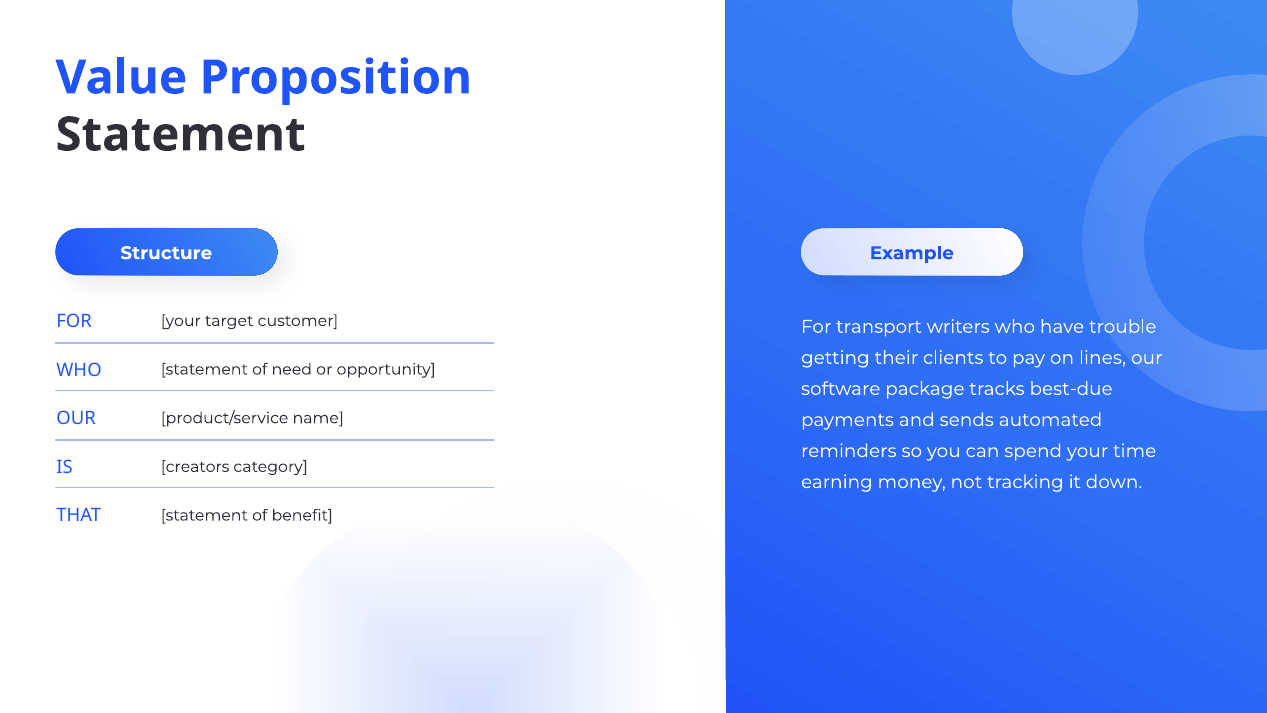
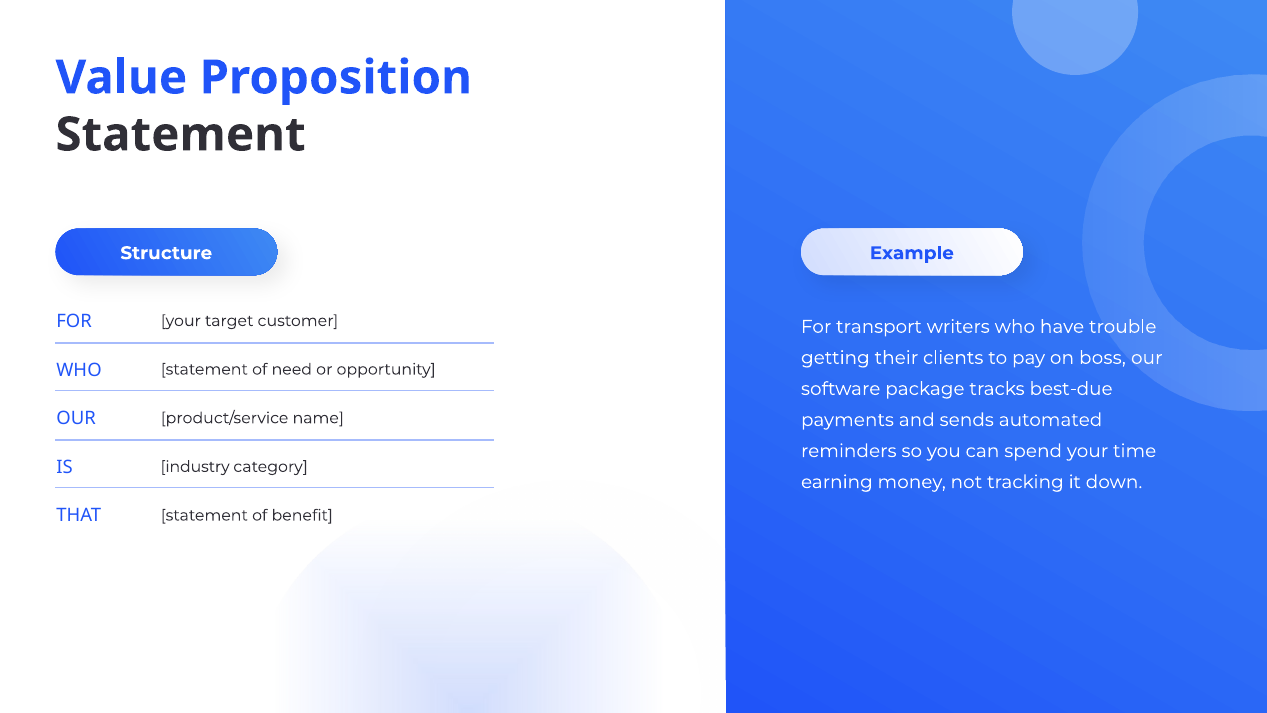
lines: lines -> boss
creators: creators -> industry
